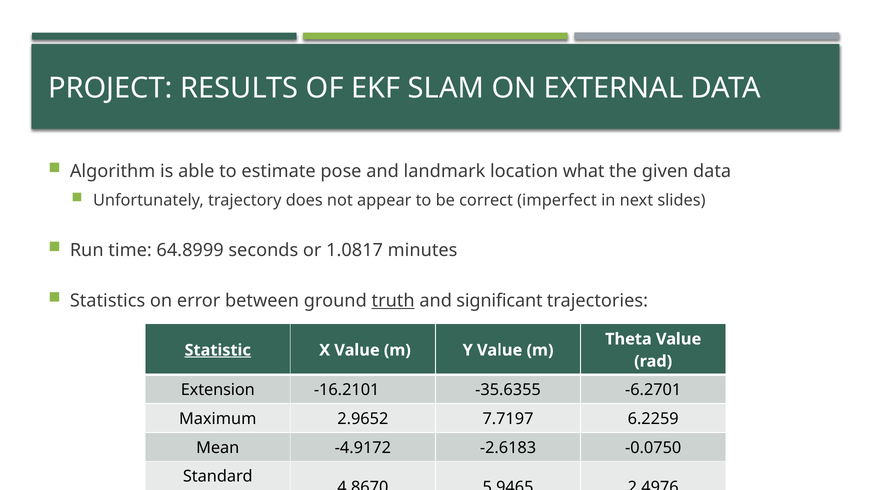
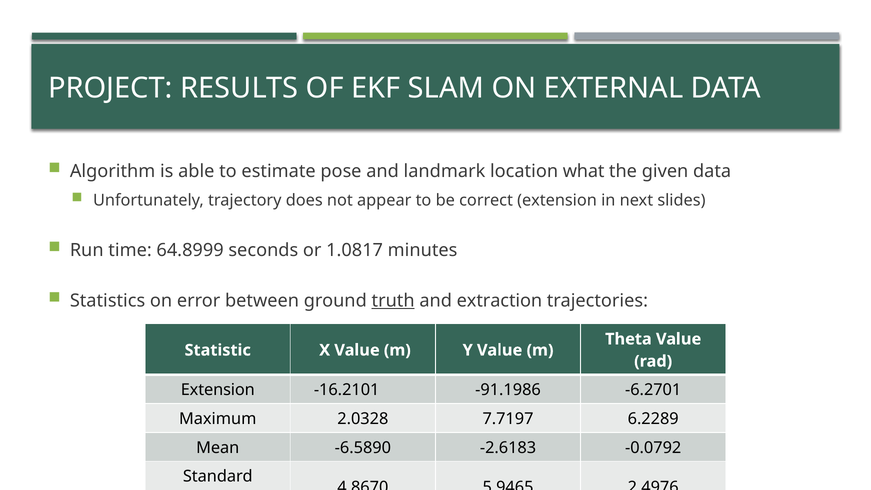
correct imperfect: imperfect -> extension
significant: significant -> extraction
Statistic underline: present -> none
-35.6355: -35.6355 -> -91.1986
2.9652: 2.9652 -> 2.0328
6.2259: 6.2259 -> 6.2289
-4.9172: -4.9172 -> -6.5890
-0.0750: -0.0750 -> -0.0792
